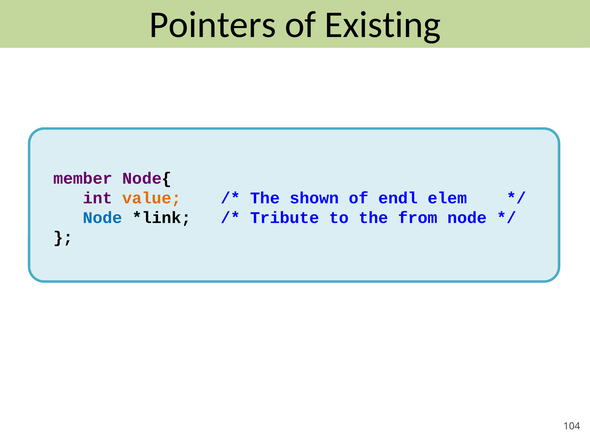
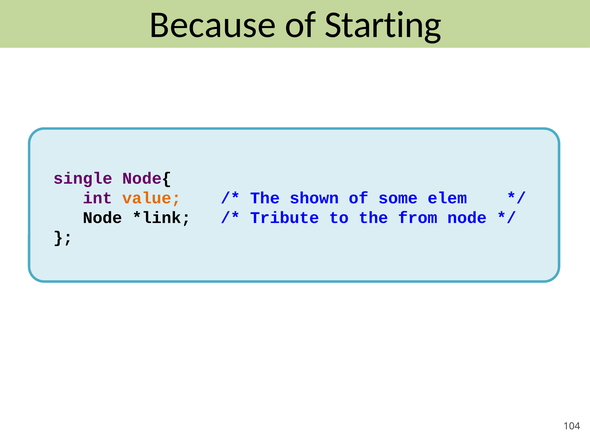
Pointers: Pointers -> Because
Existing: Existing -> Starting
member: member -> single
endl: endl -> some
Node at (102, 218) colour: blue -> black
